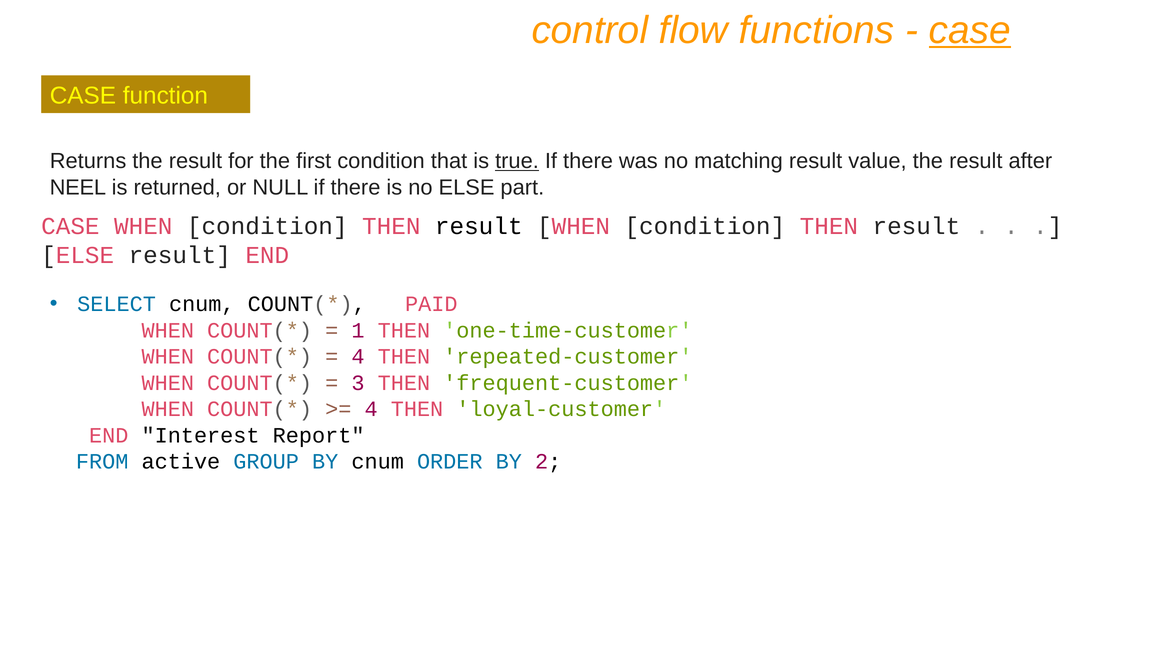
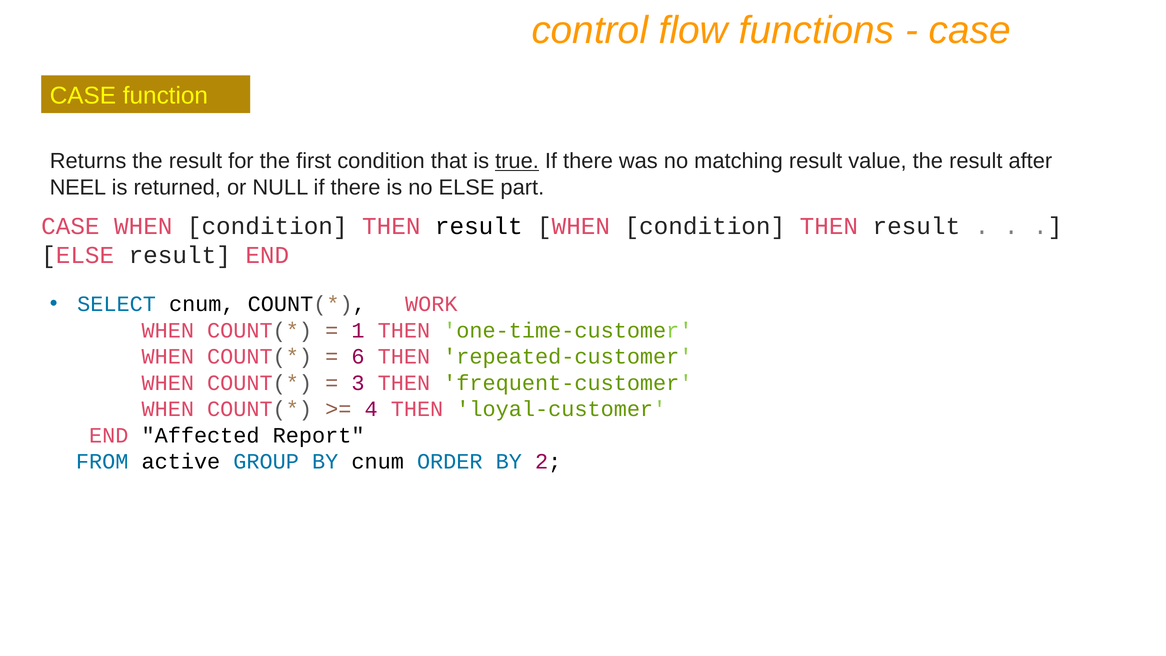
case at (970, 30) underline: present -> none
PAID: PAID -> WORK
4 at (358, 357): 4 -> 6
Interest: Interest -> Affected
